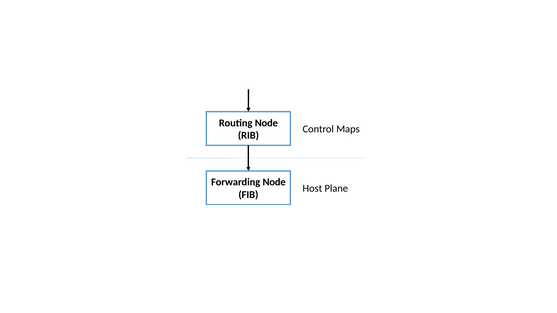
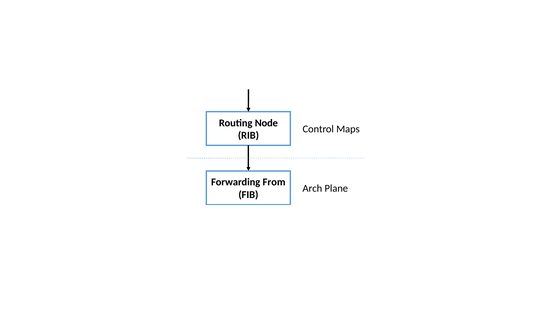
Forwarding Node: Node -> From
Host: Host -> Arch
